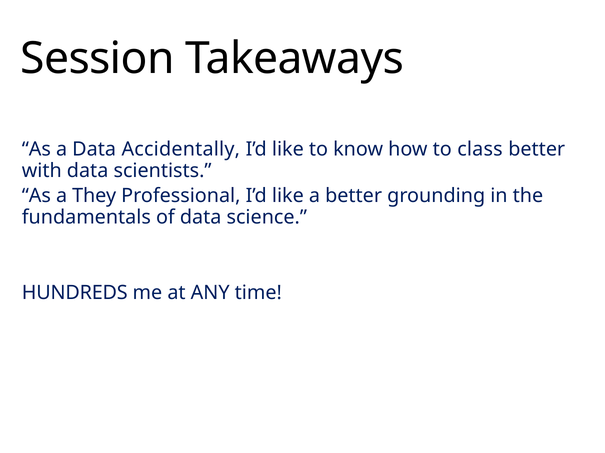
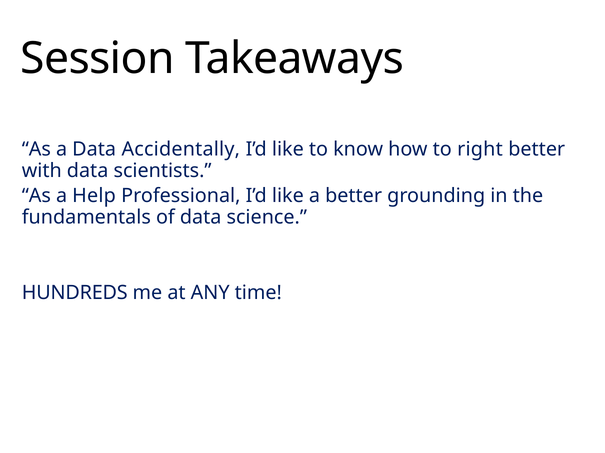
class: class -> right
They: They -> Help
